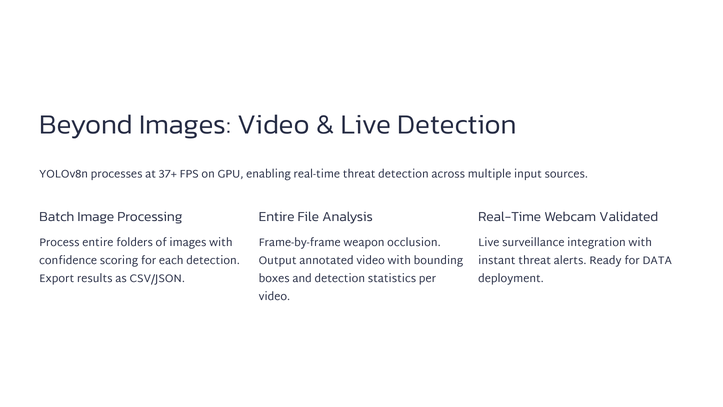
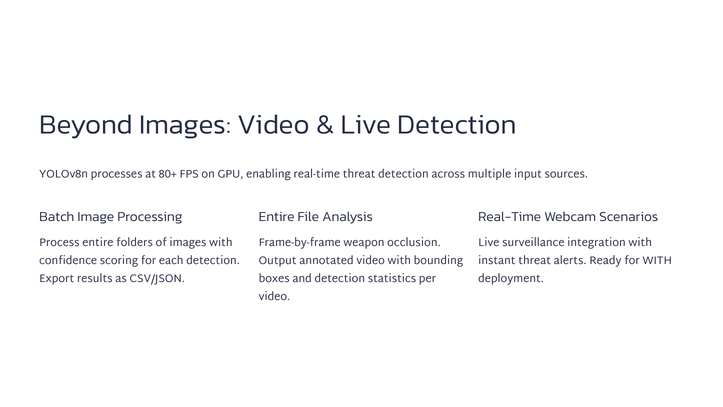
37+: 37+ -> 80+
Validated: Validated -> Scenarios
for DATA: DATA -> WITH
